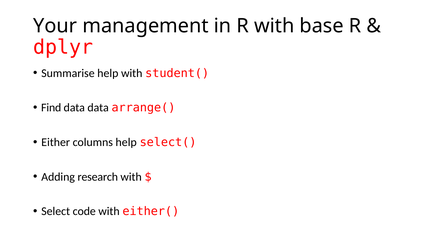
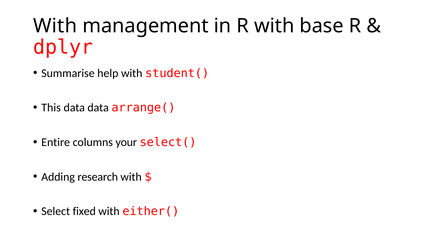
Your at (55, 26): Your -> With
Find: Find -> This
Either: Either -> Entire
columns help: help -> your
code: code -> fixed
